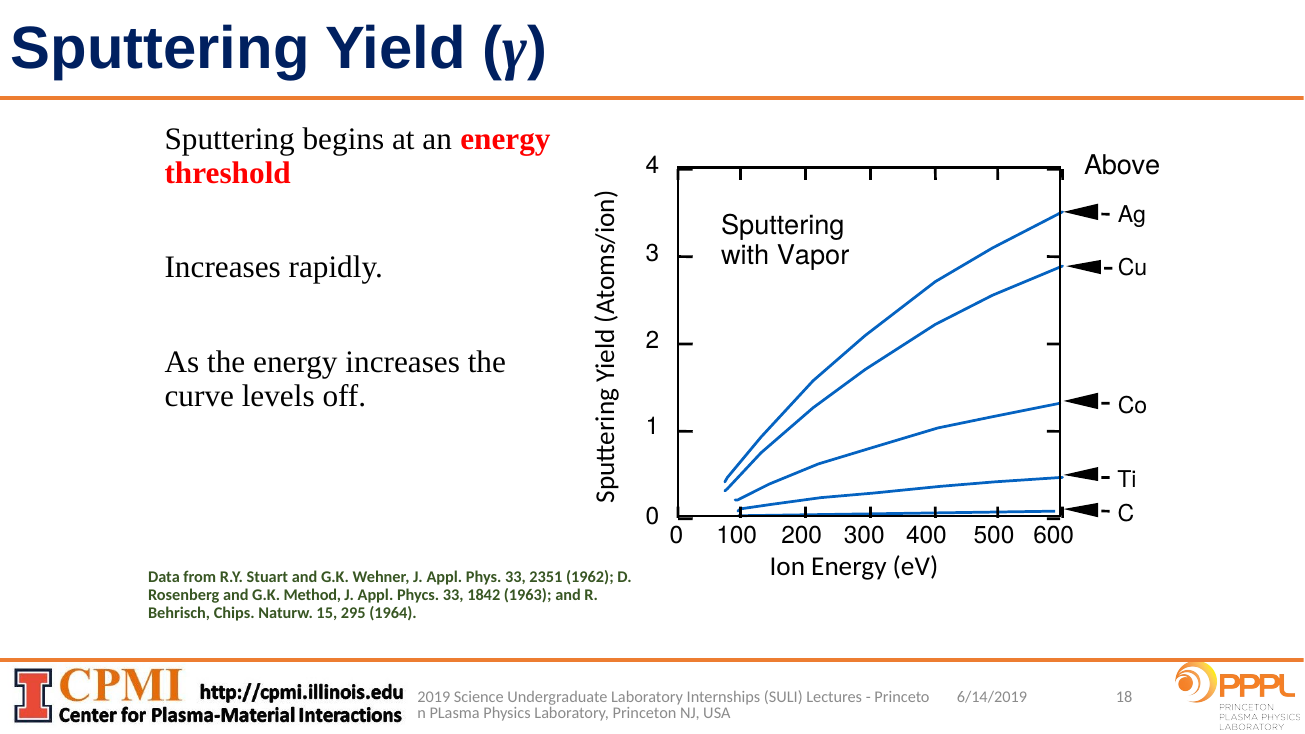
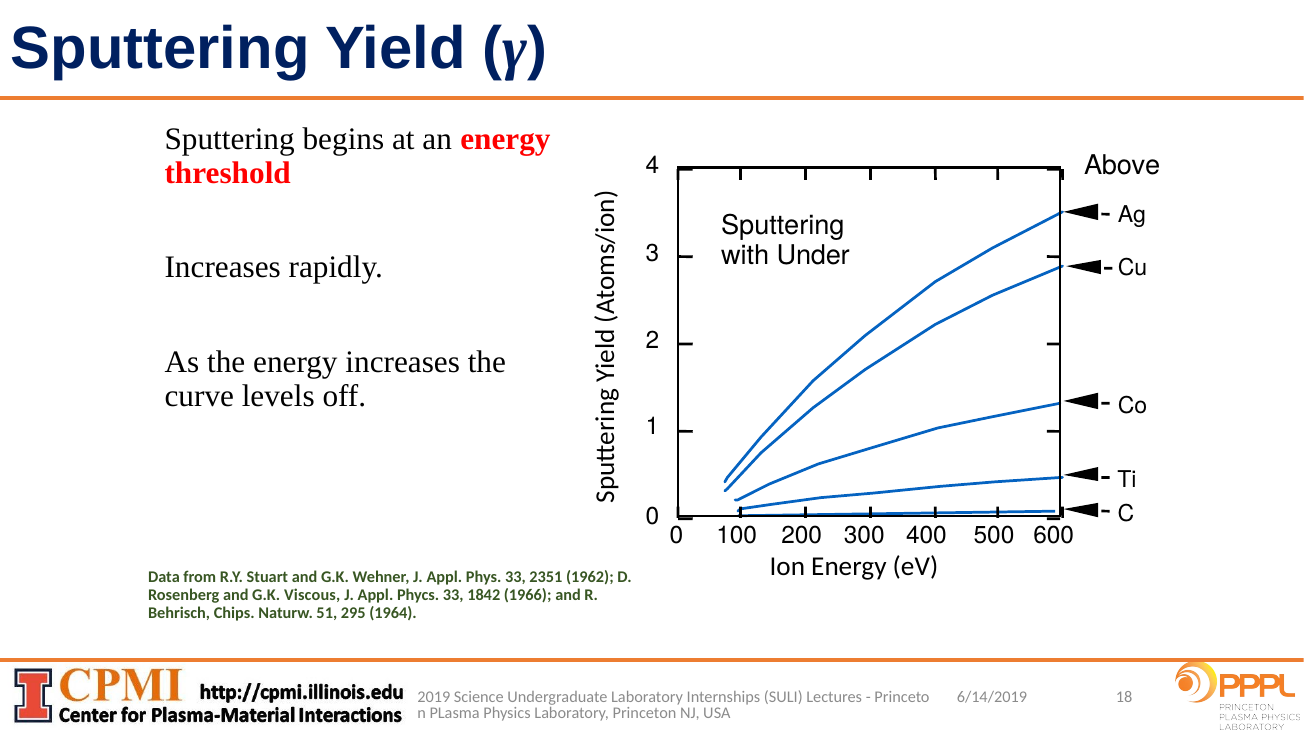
Vapor: Vapor -> Under
Method: Method -> Viscous
1963: 1963 -> 1966
15: 15 -> 51
